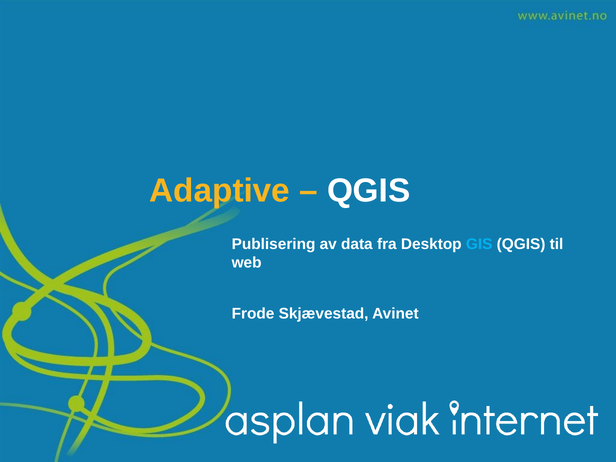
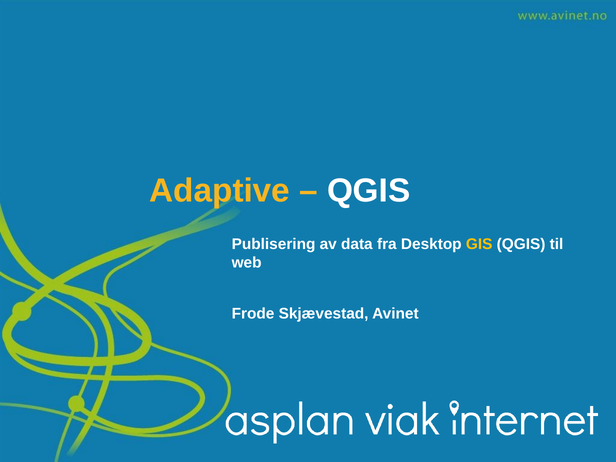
GIS colour: light blue -> yellow
